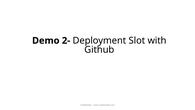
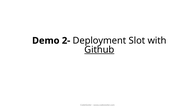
Github underline: none -> present
